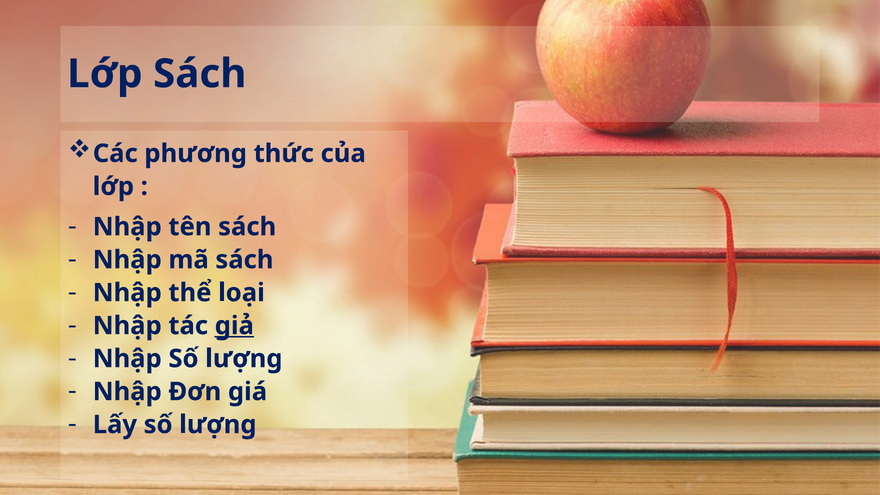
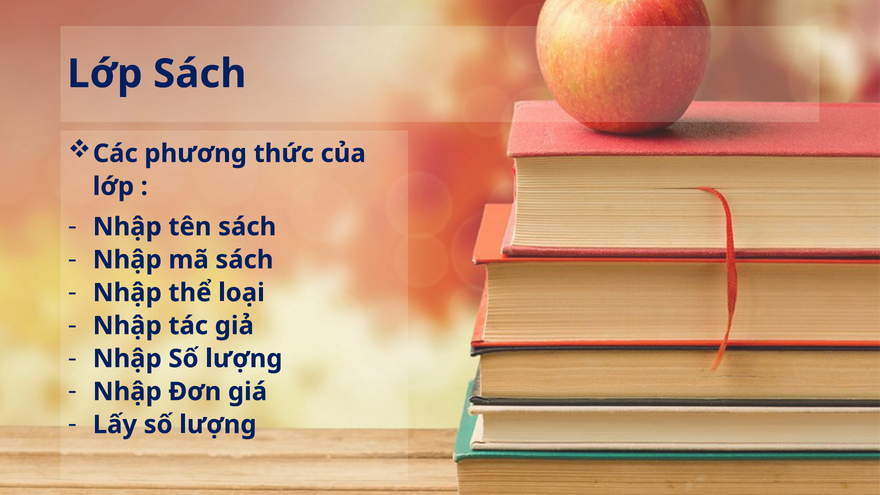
giả underline: present -> none
